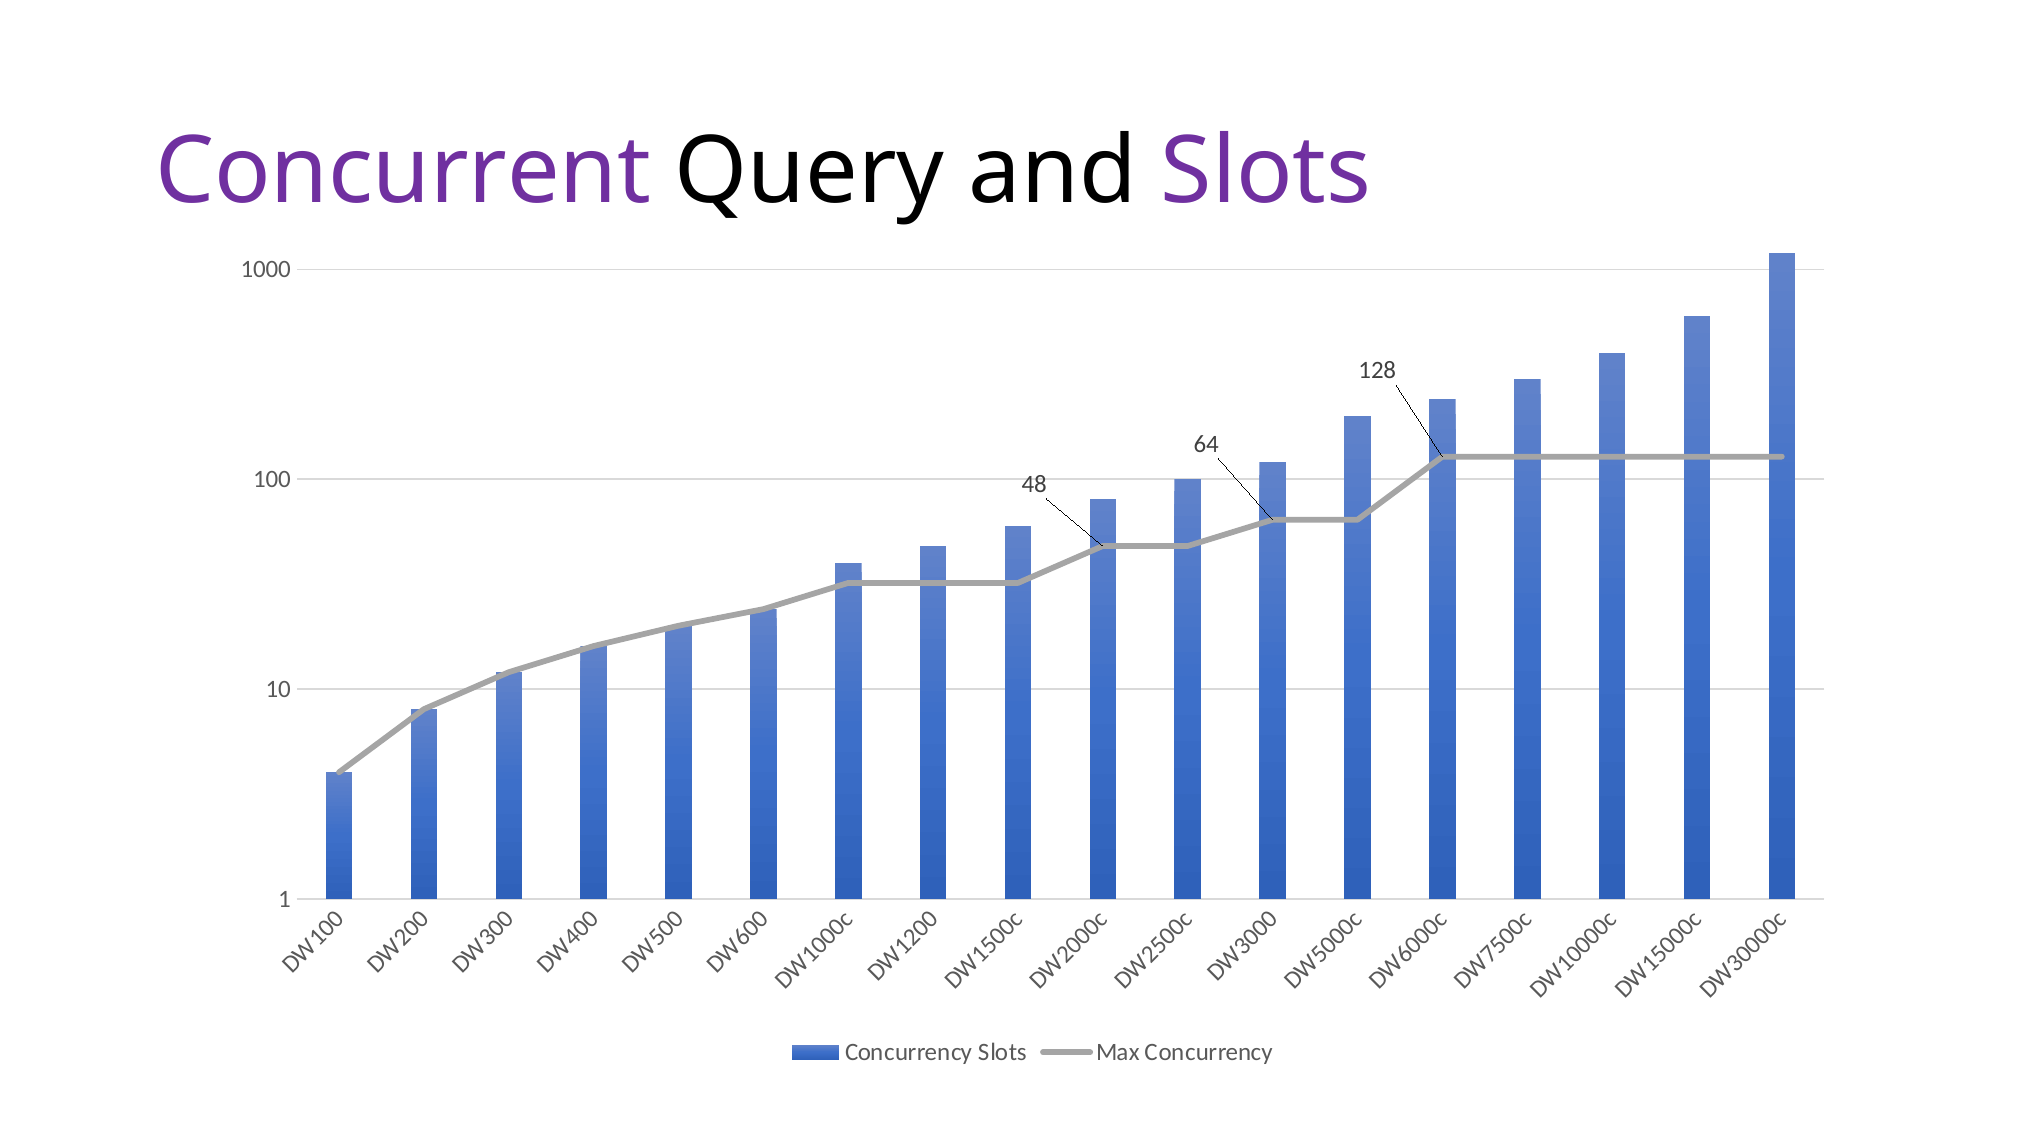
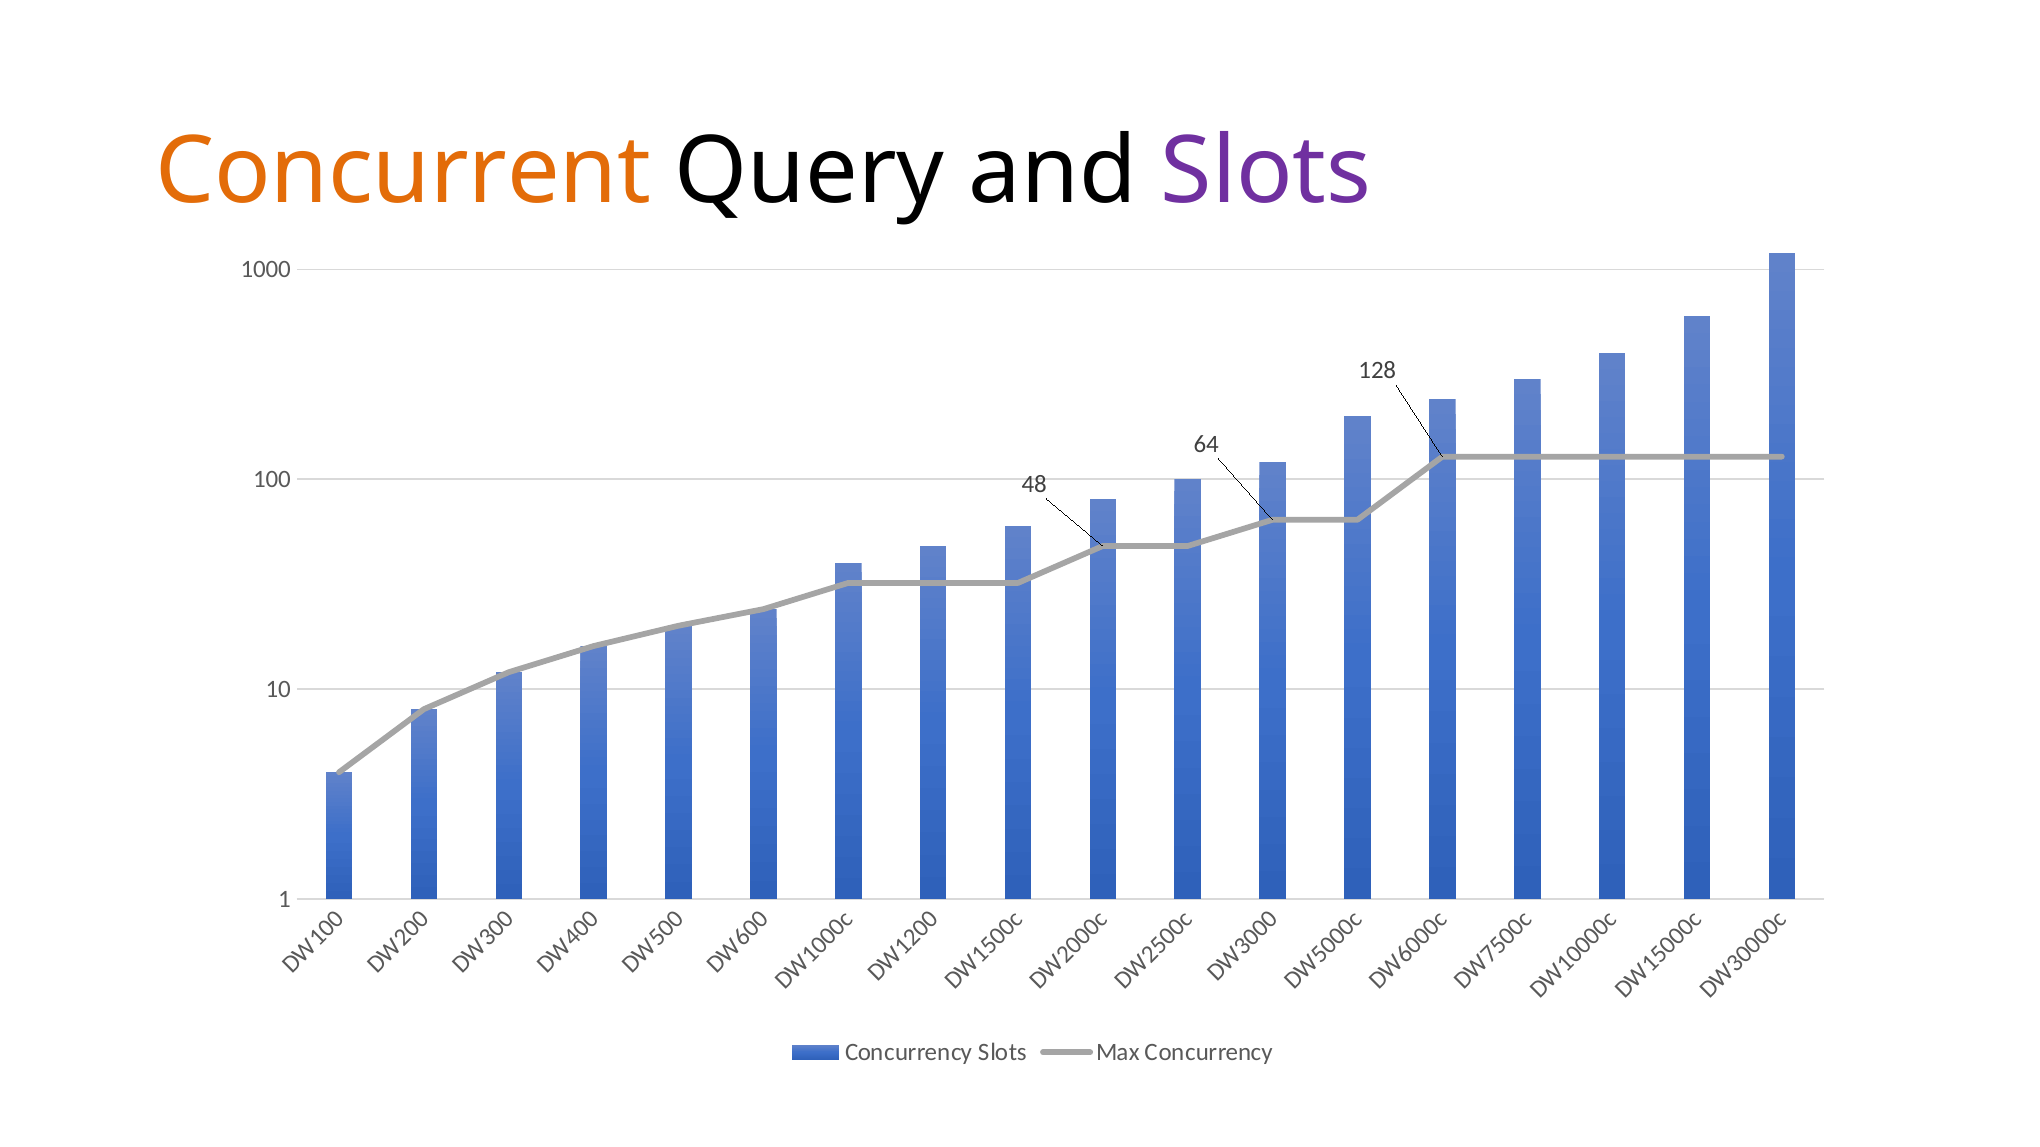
Concurrent colour: purple -> orange
